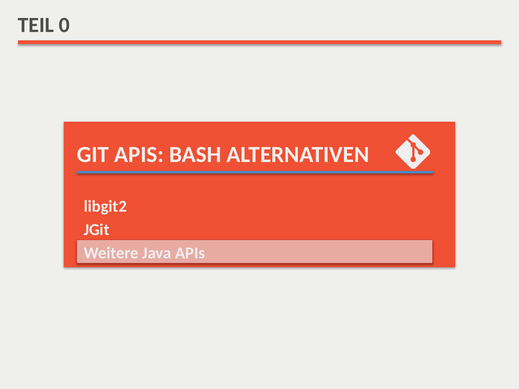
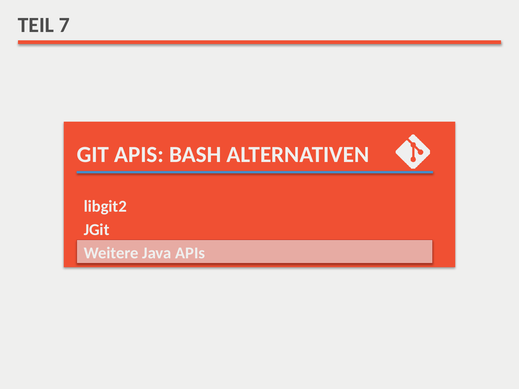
0: 0 -> 7
